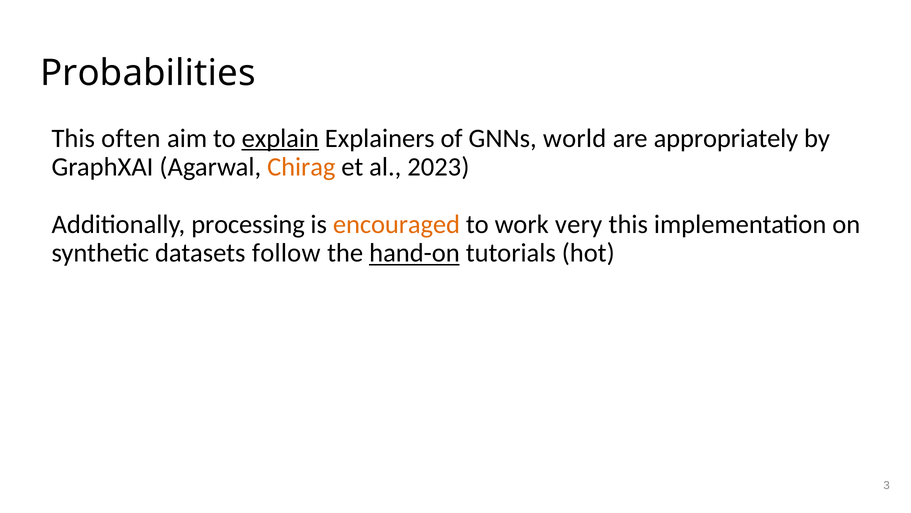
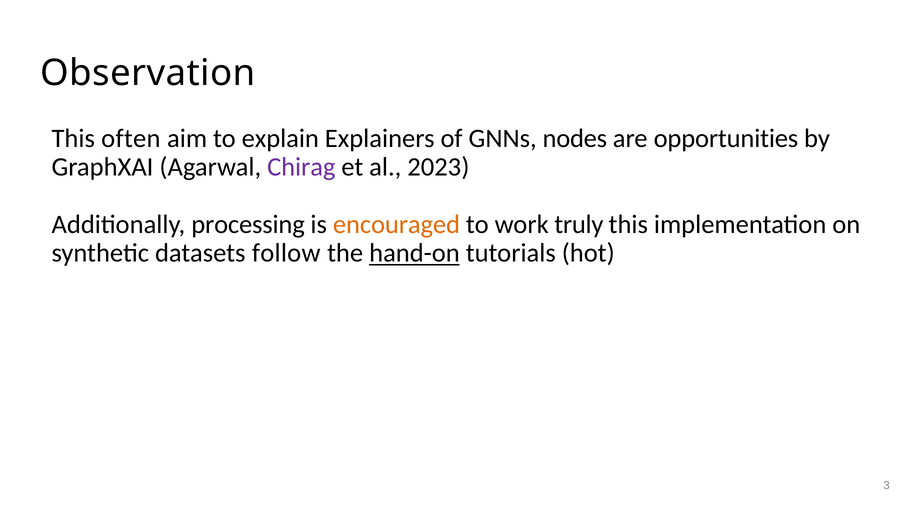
Probabilities: Probabilities -> Observation
explain underline: present -> none
world: world -> nodes
appropriately: appropriately -> opportunities
Chirag colour: orange -> purple
very: very -> truly
